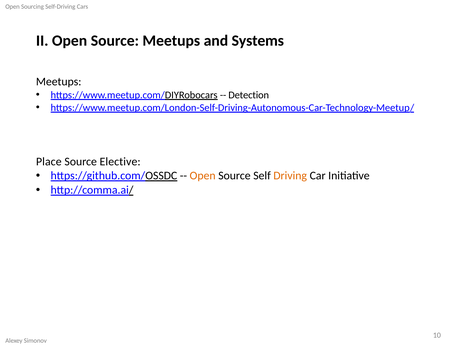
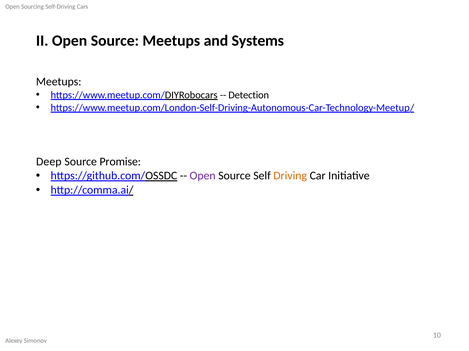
Place: Place -> Deep
Elective: Elective -> Promise
Open at (203, 176) colour: orange -> purple
